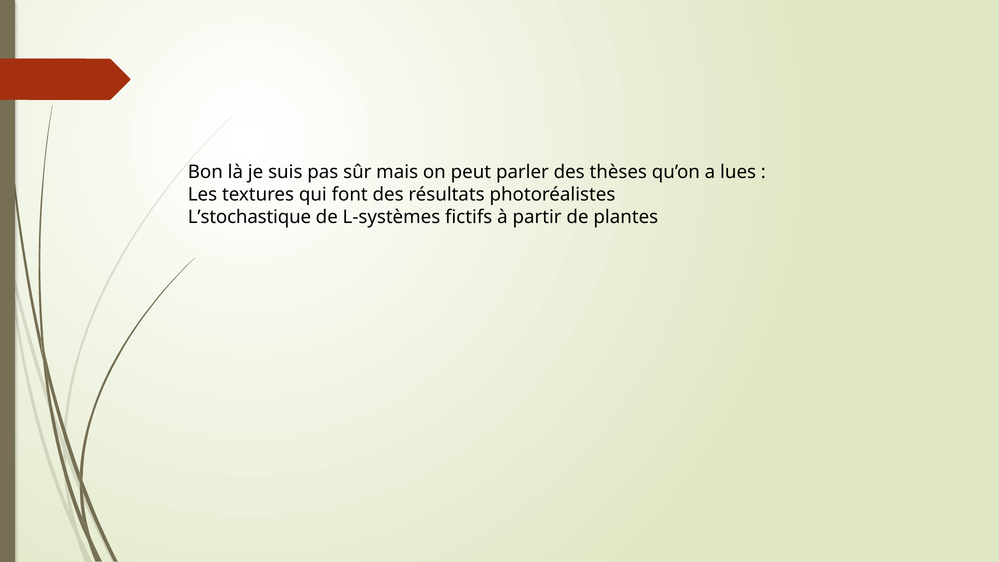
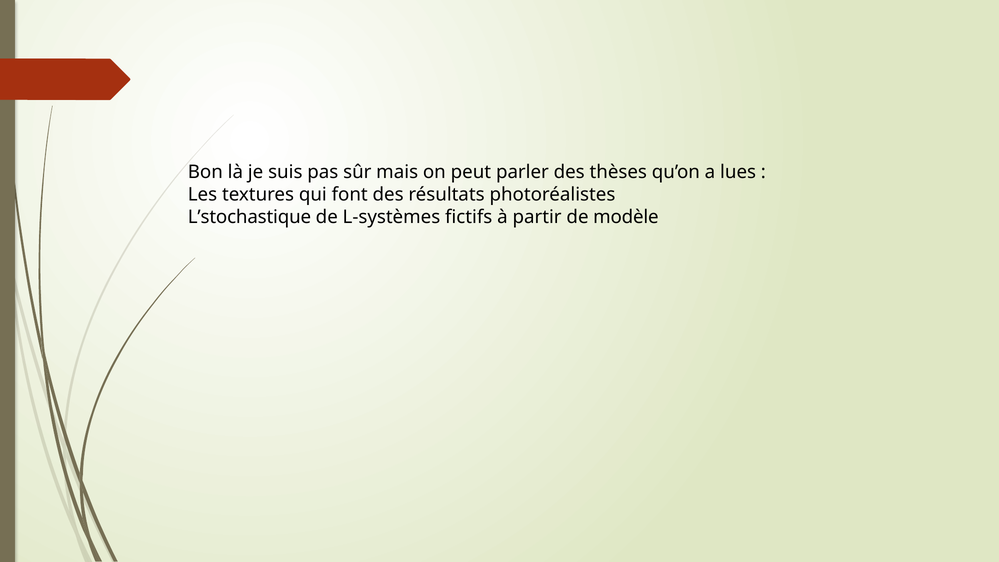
plantes: plantes -> modèle
